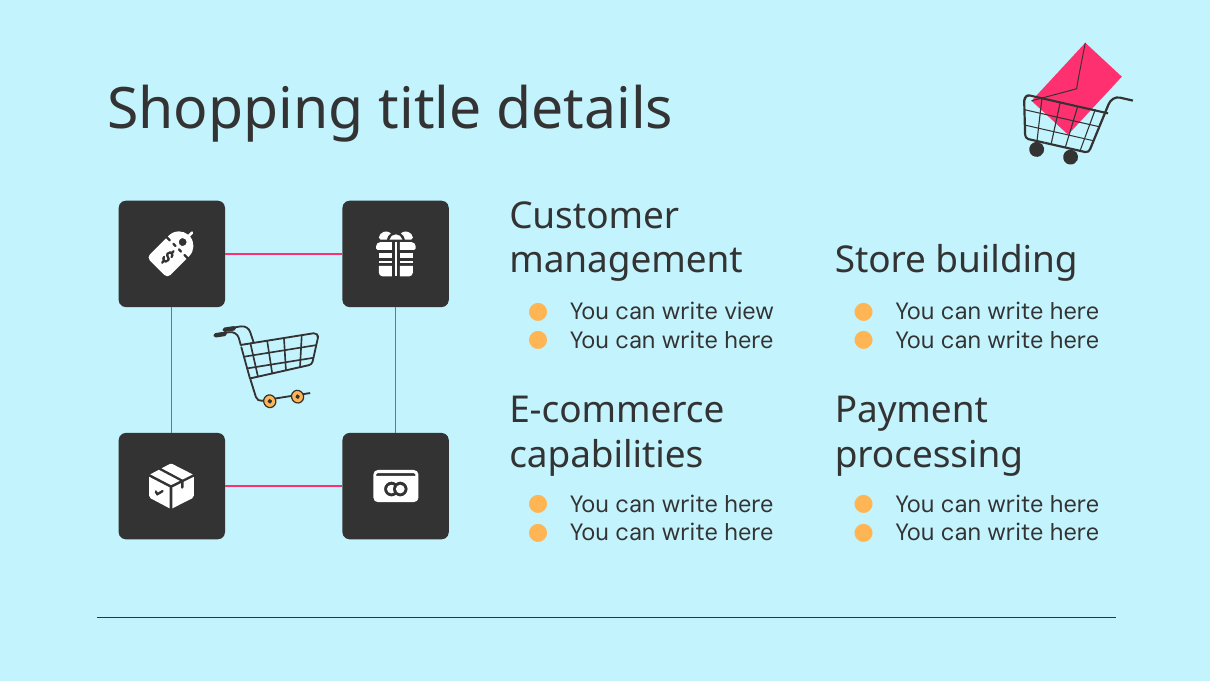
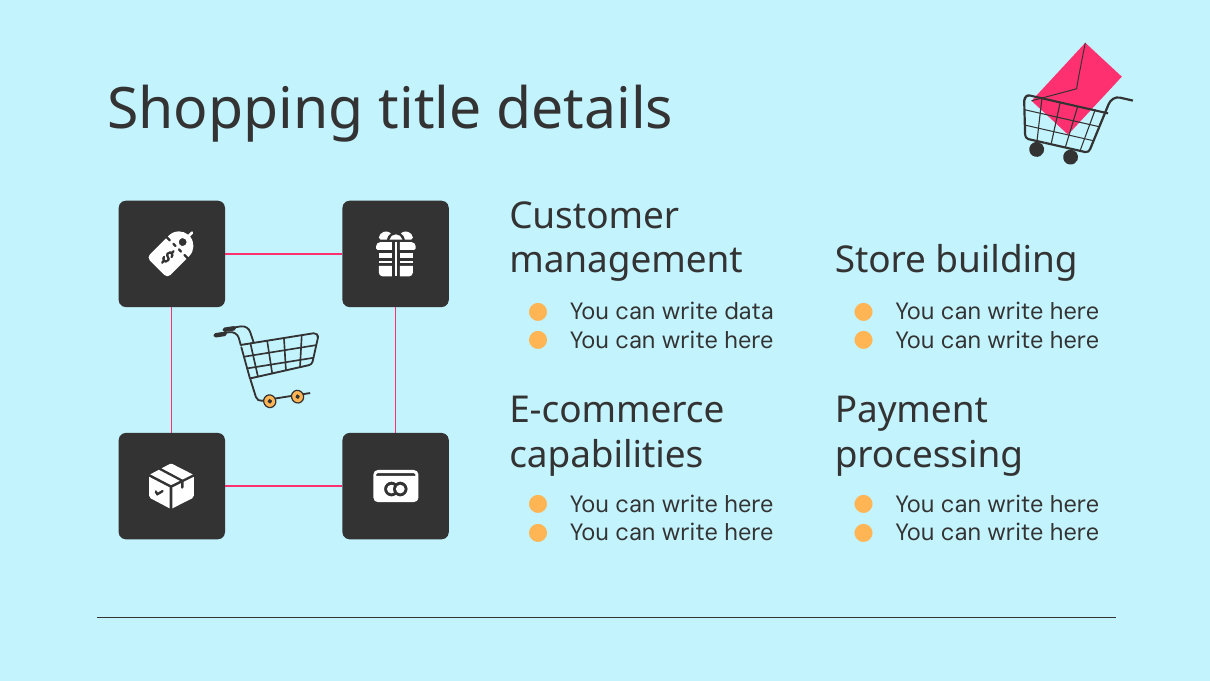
view: view -> data
